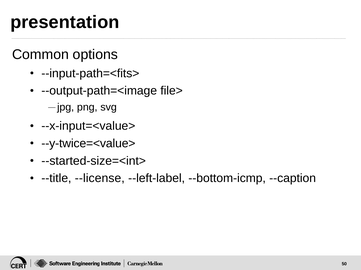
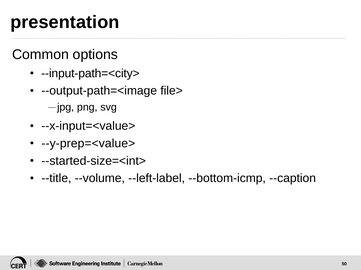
--input-path=<fits>: --input-path=<fits> -> --input-path=<city>
--y-twice=<value>: --y-twice=<value> -> --y-prep=<value>
--license: --license -> --volume
